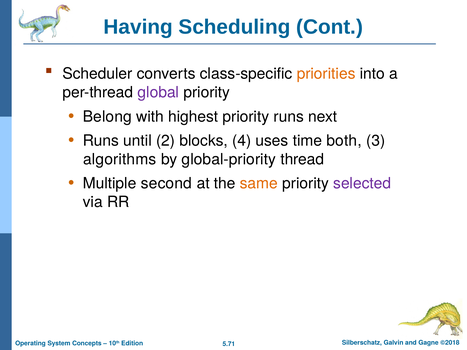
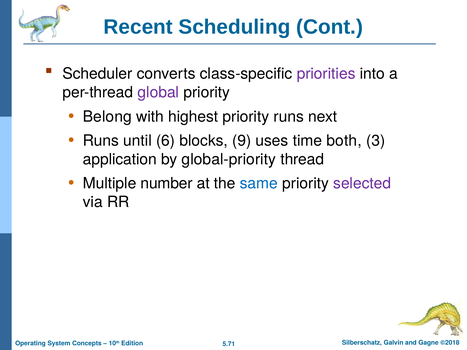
Having: Having -> Recent
priorities colour: orange -> purple
2: 2 -> 6
4: 4 -> 9
algorithms: algorithms -> application
second: second -> number
same colour: orange -> blue
